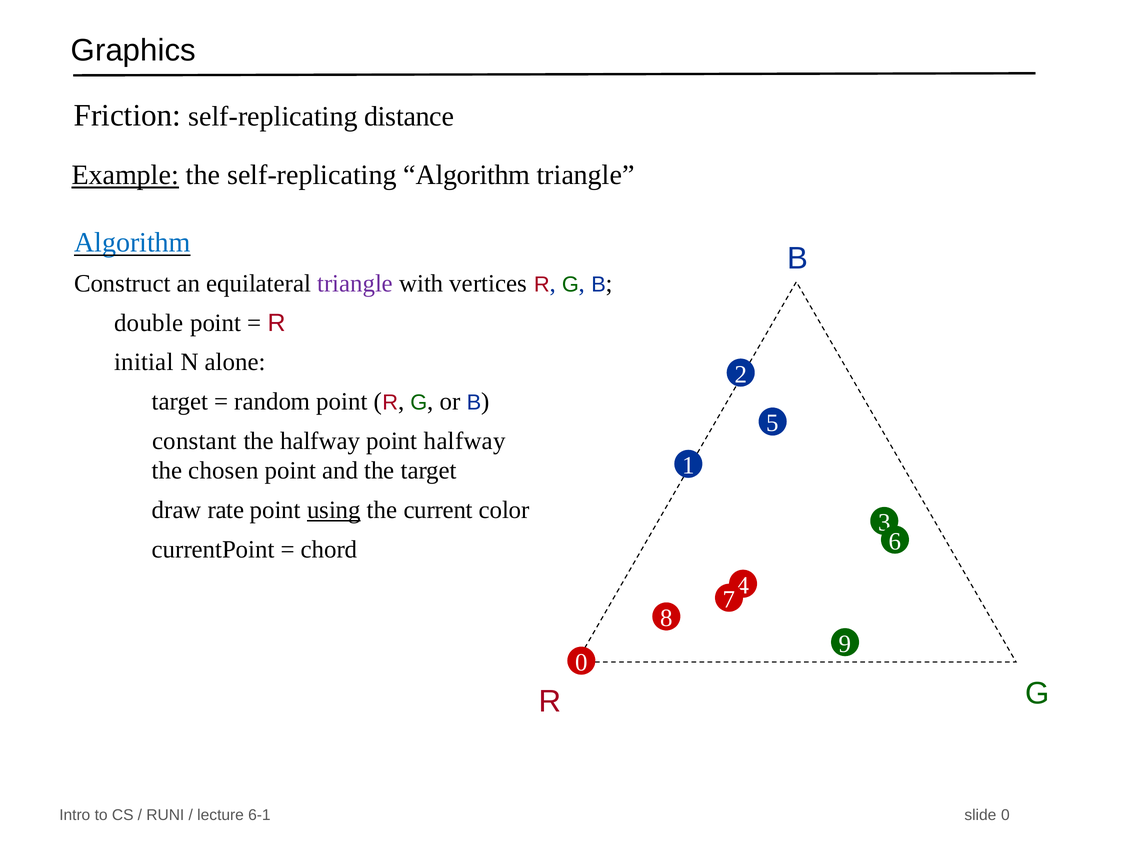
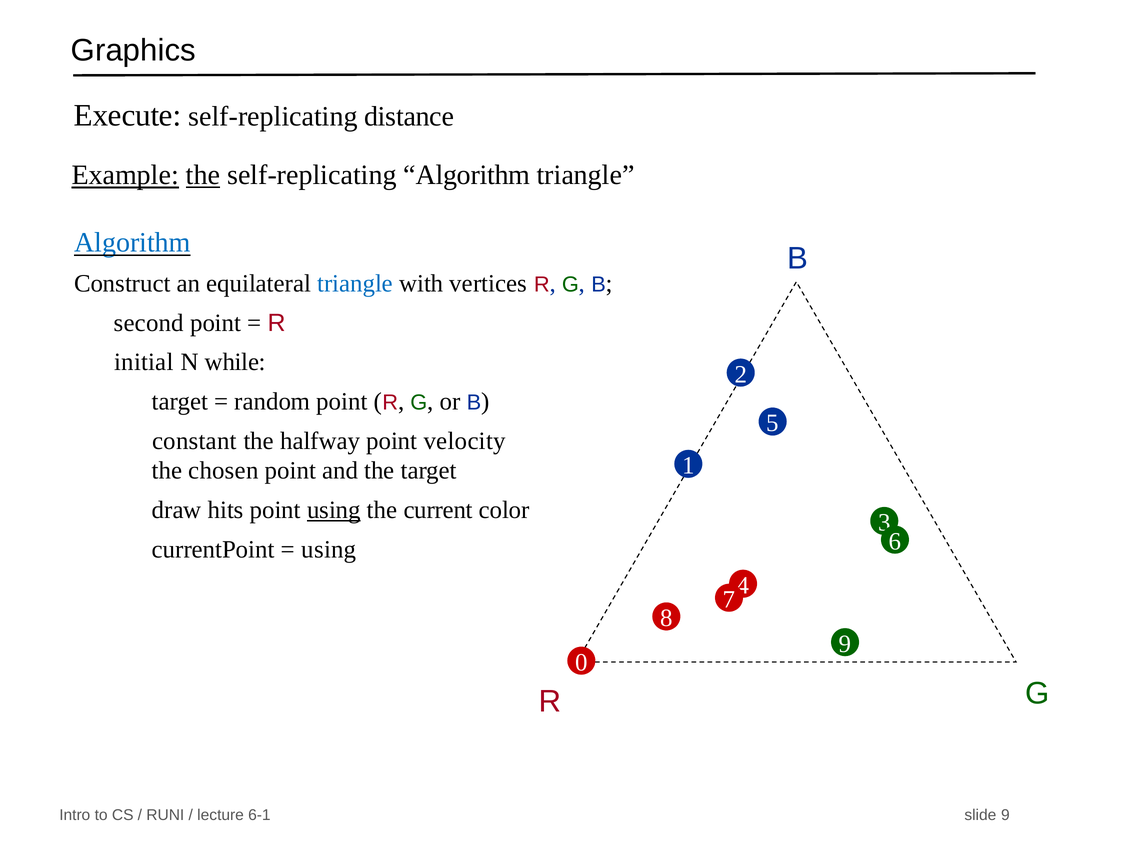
Friction: Friction -> Execute
the at (203, 175) underline: none -> present
triangle at (355, 283) colour: purple -> blue
double: double -> second
alone: alone -> while
point halfway: halfway -> velocity
rate: rate -> hits
chord at (329, 549): chord -> using
0 at (1005, 814): 0 -> 9
